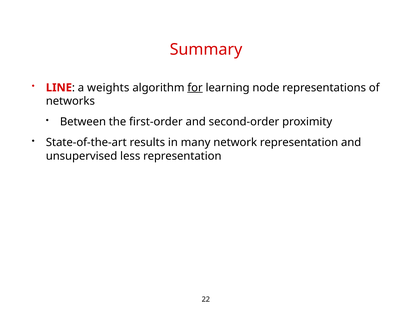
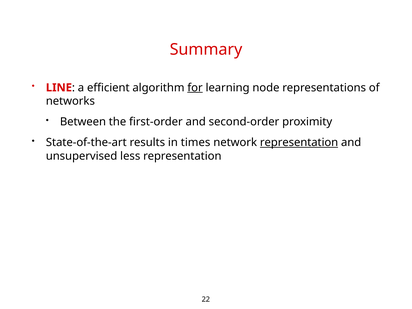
weights: weights -> efficient
many: many -> times
representation at (299, 143) underline: none -> present
